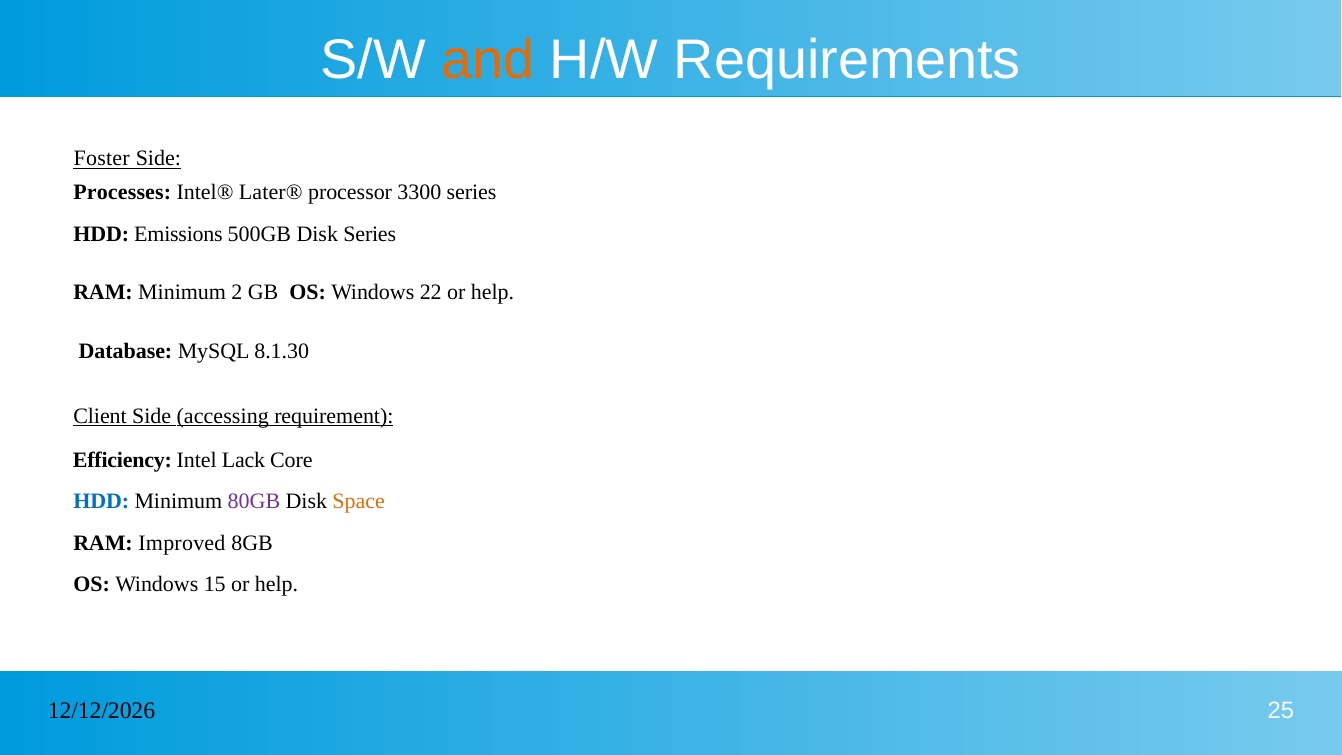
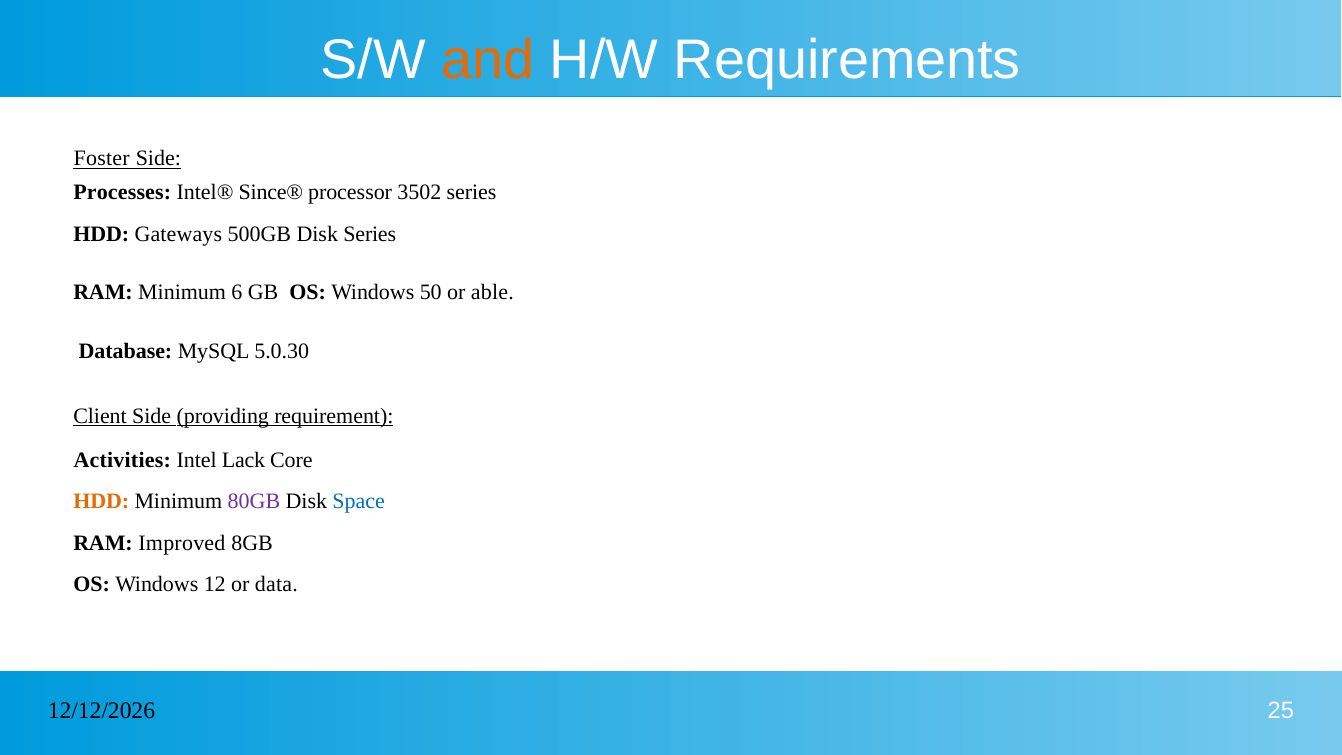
Later®: Later® -> Since®
3300: 3300 -> 3502
Emissions: Emissions -> Gateways
2: 2 -> 6
22: 22 -> 50
help at (493, 293): help -> able
8.1.30: 8.1.30 -> 5.0.30
accessing: accessing -> providing
Efficiency: Efficiency -> Activities
HDD at (101, 502) colour: blue -> orange
Space colour: orange -> blue
15: 15 -> 12
help at (277, 584): help -> data
